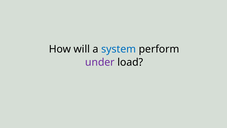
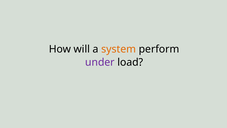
system colour: blue -> orange
